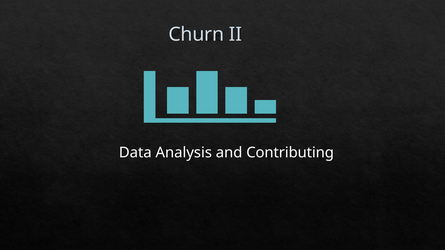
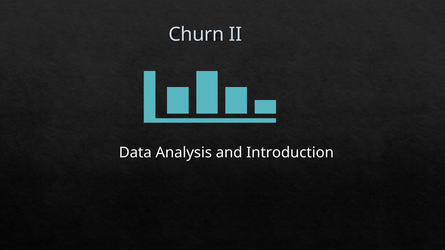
Contributing: Contributing -> Introduction
